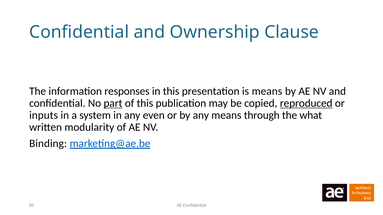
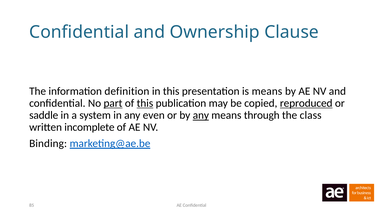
responses: responses -> definition
this at (145, 103) underline: none -> present
inputs: inputs -> saddle
any at (201, 115) underline: none -> present
what: what -> class
modularity: modularity -> incomplete
